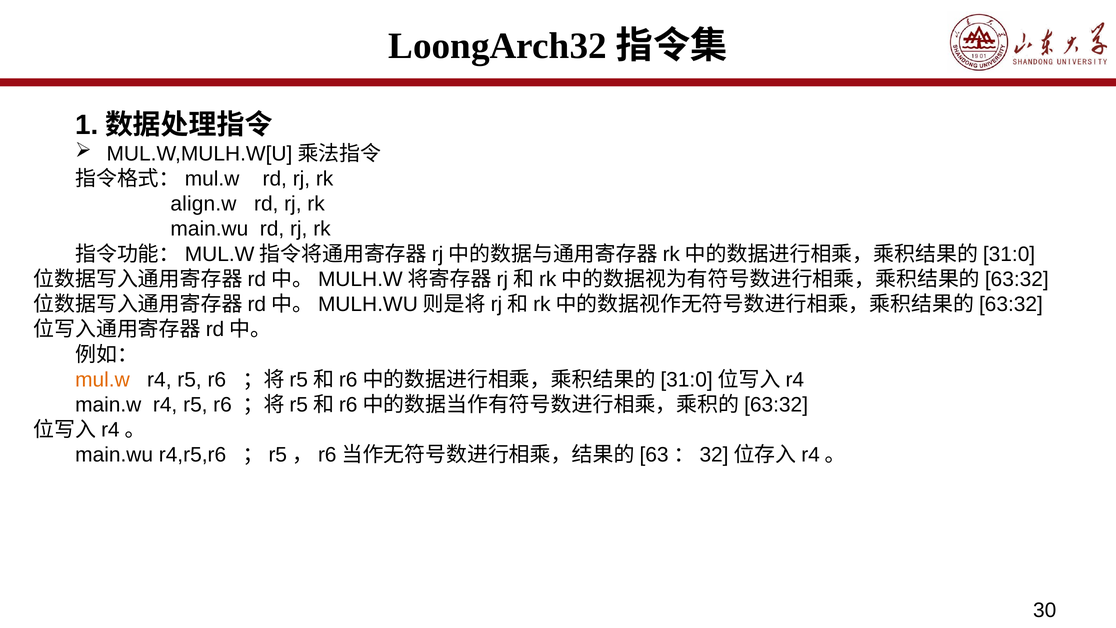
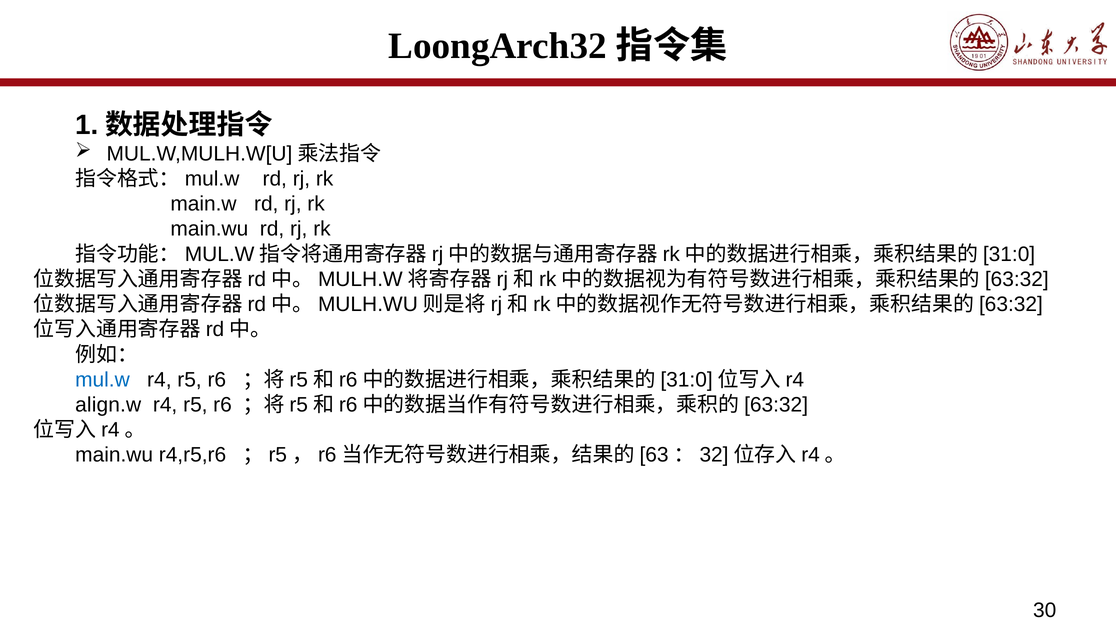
align.w: align.w -> main.w
mul.w colour: orange -> blue
main.w: main.w -> align.w
